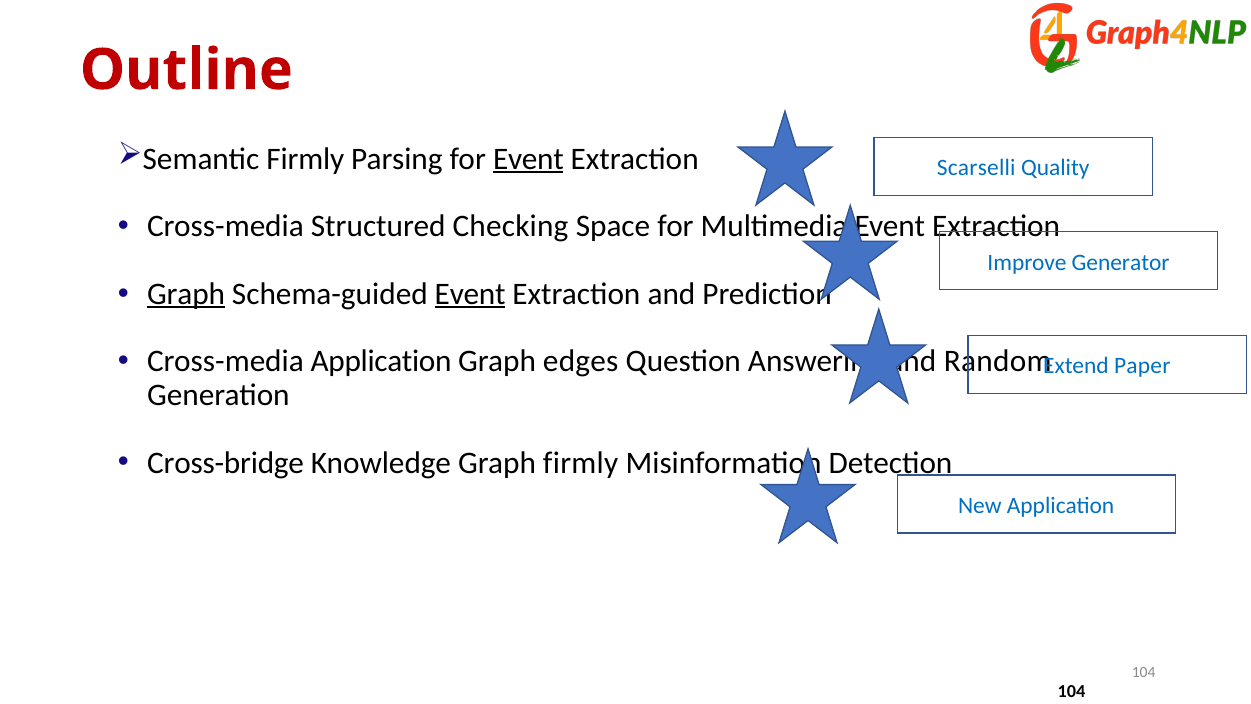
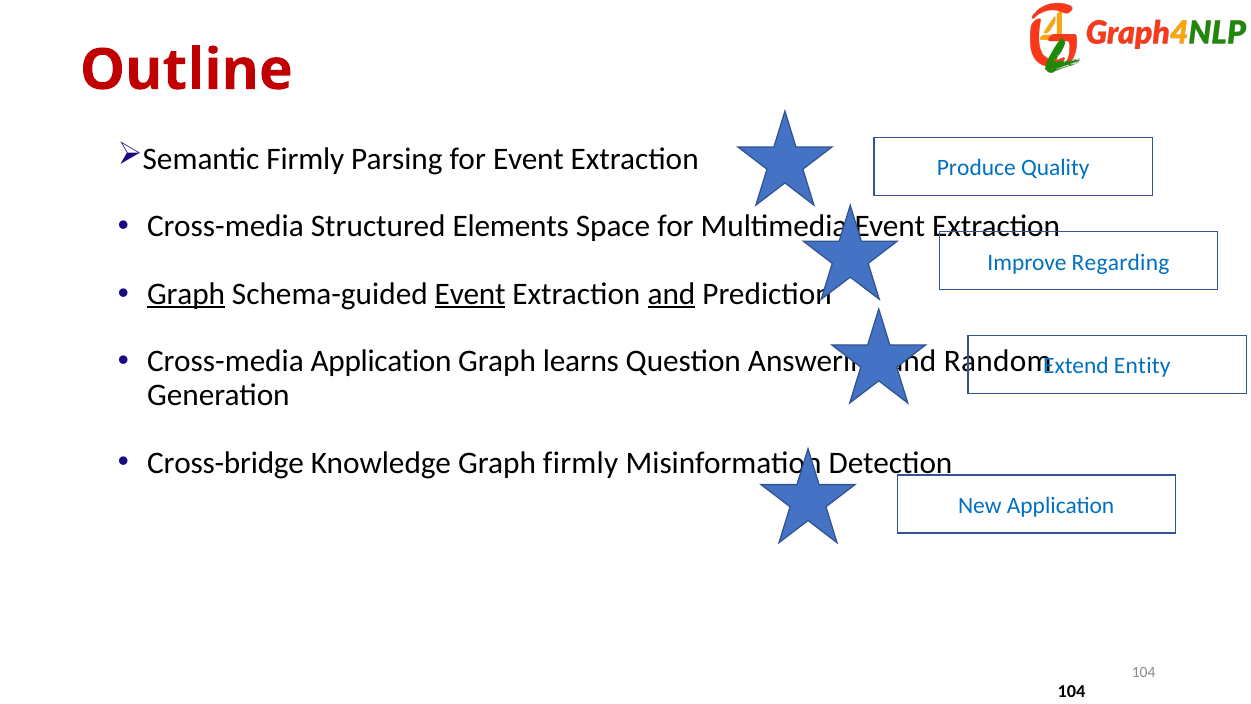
Event at (528, 159) underline: present -> none
Scarselli: Scarselli -> Produce
Checking: Checking -> Elements
Generator: Generator -> Regarding
and at (671, 294) underline: none -> present
edges: edges -> learns
Paper: Paper -> Entity
